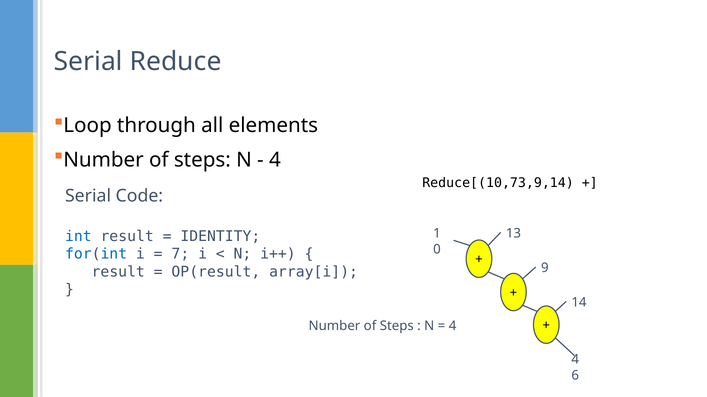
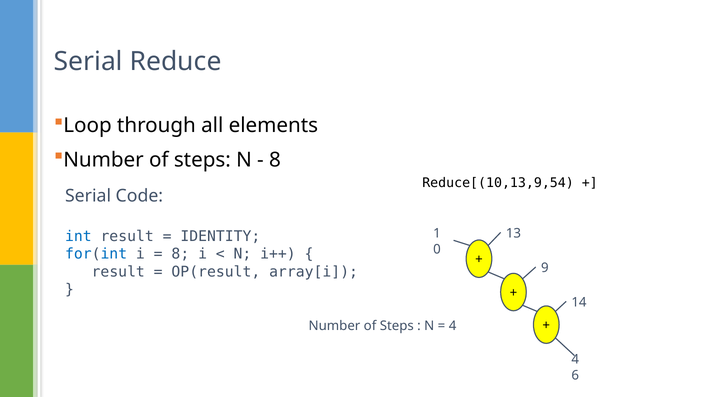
4 at (275, 160): 4 -> 8
Reduce[(10,73,9,14: Reduce[(10,73,9,14 -> Reduce[(10,13,9,54
7 at (180, 254): 7 -> 8
